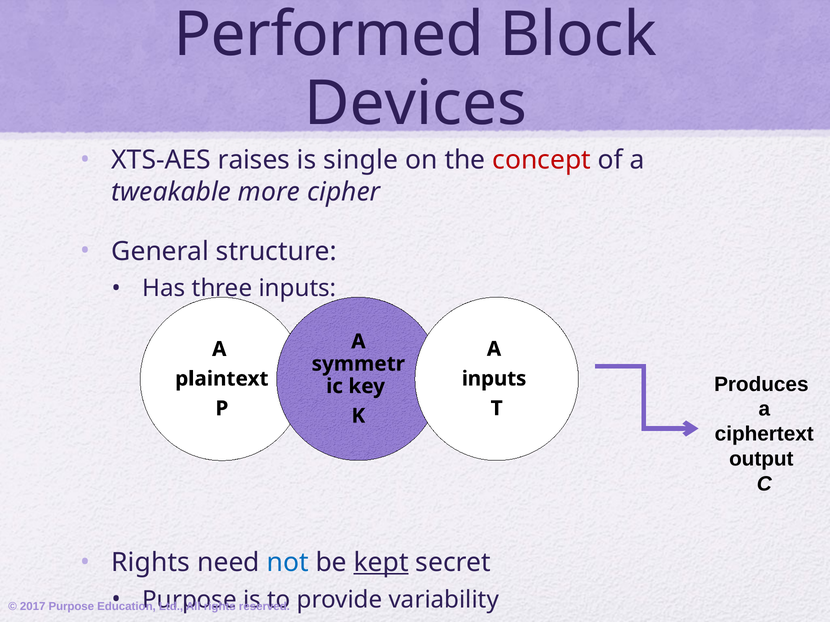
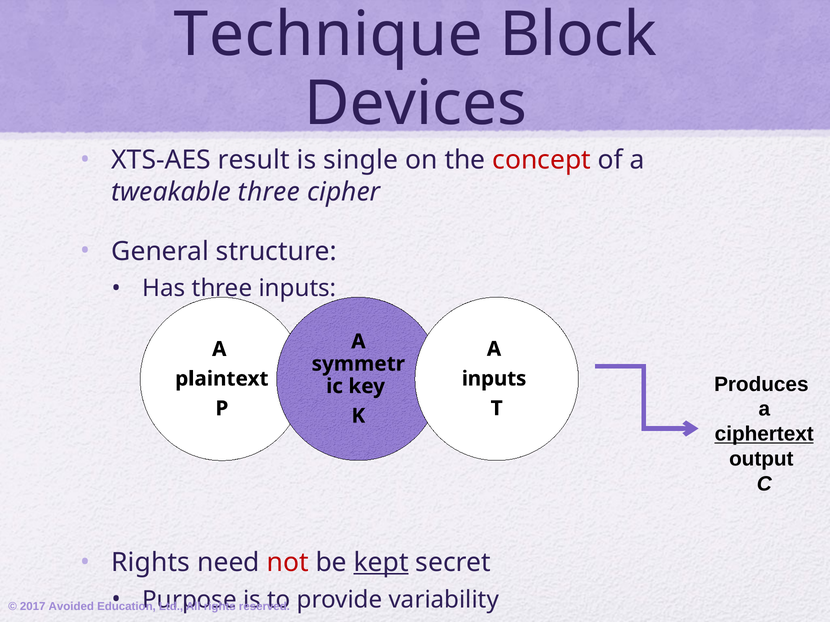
Performed: Performed -> Technique
raises: raises -> result
tweakable more: more -> three
ciphertext underline: none -> present
not colour: blue -> red
2017 Purpose: Purpose -> Avoided
